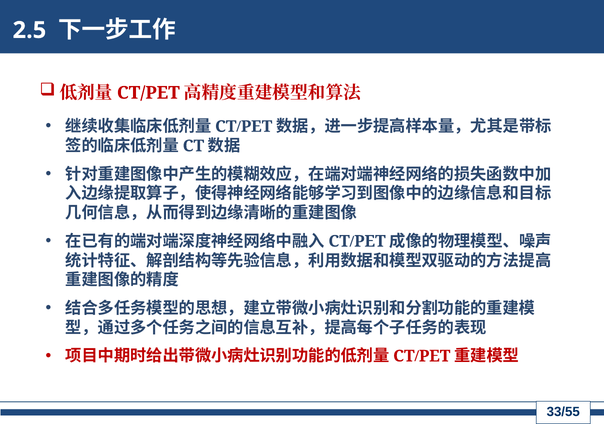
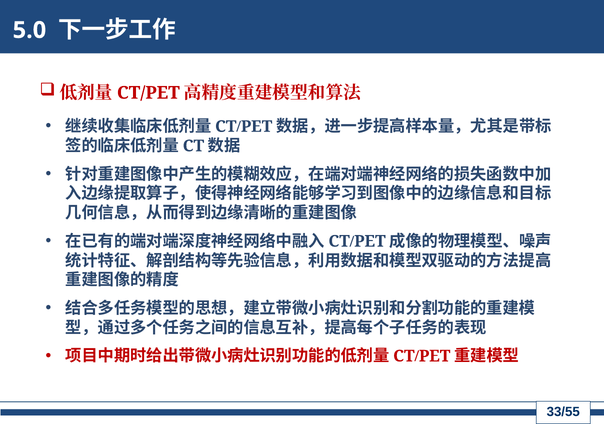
2.5: 2.5 -> 5.0
